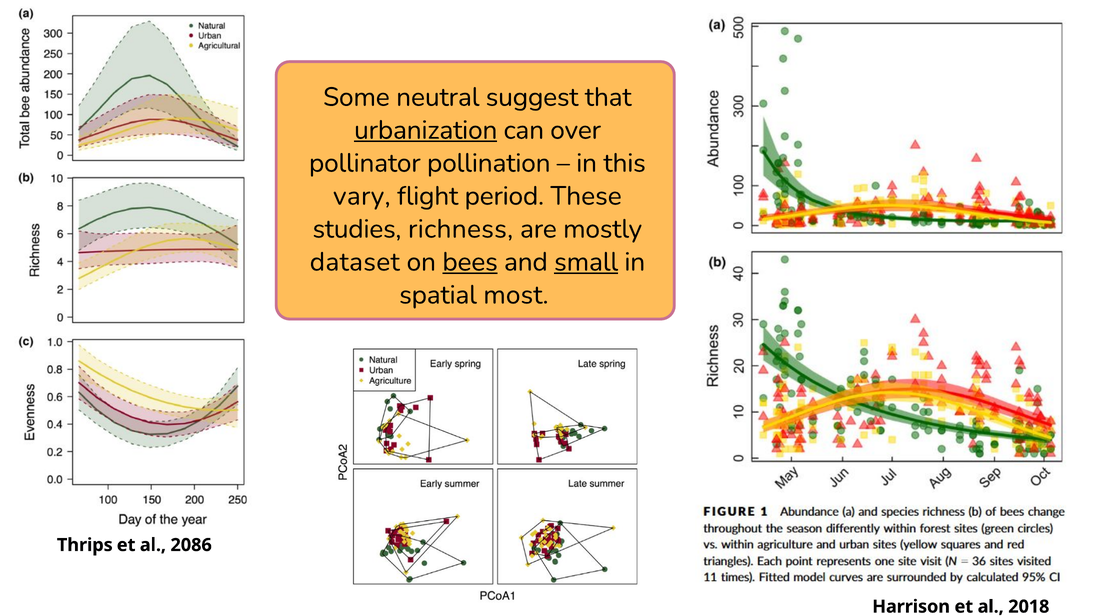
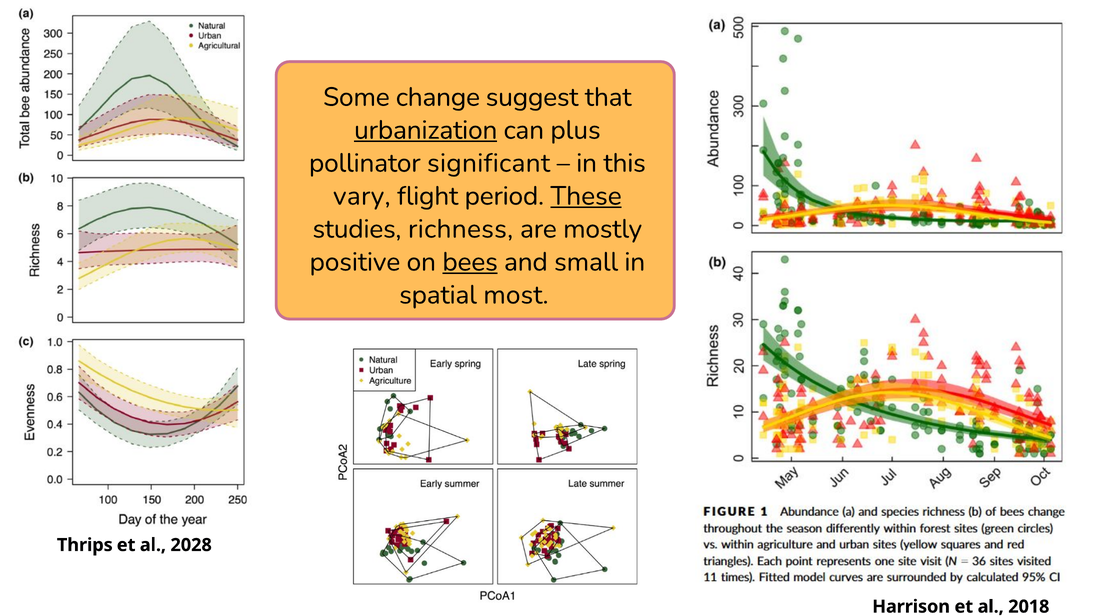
neutral: neutral -> change
over: over -> plus
pollination: pollination -> significant
These underline: none -> present
dataset: dataset -> positive
small underline: present -> none
2086: 2086 -> 2028
